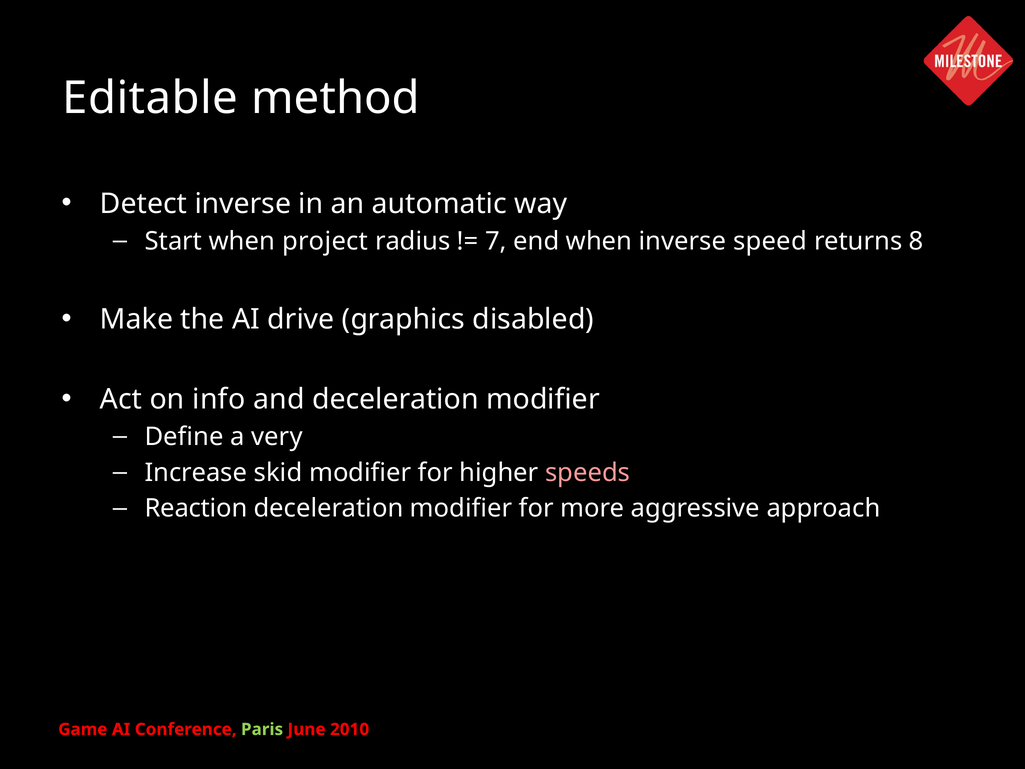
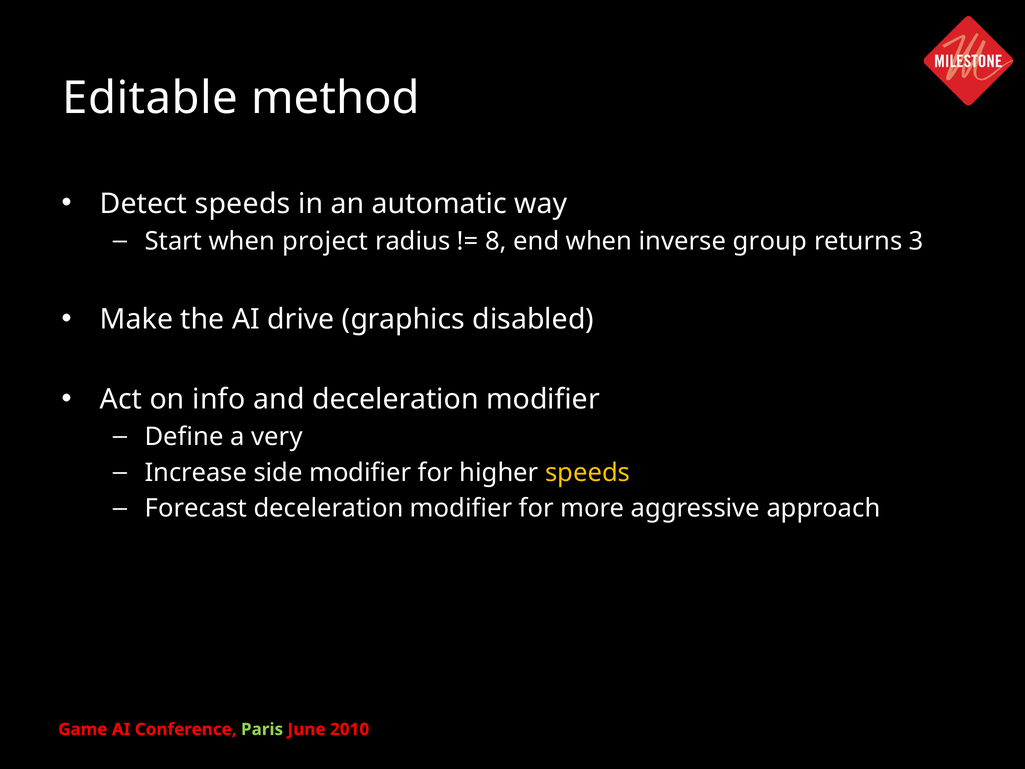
Detect inverse: inverse -> speeds
7: 7 -> 8
speed: speed -> group
8: 8 -> 3
skid: skid -> side
speeds at (588, 472) colour: pink -> yellow
Reaction: Reaction -> Forecast
